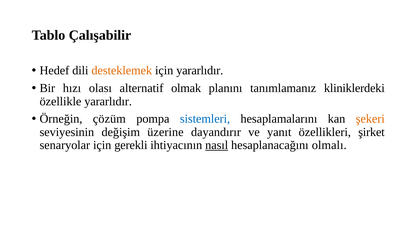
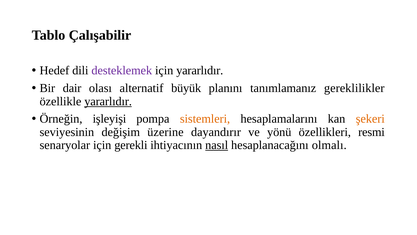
desteklemek colour: orange -> purple
hızı: hızı -> dair
olmak: olmak -> büyük
kliniklerdeki: kliniklerdeki -> gereklilikler
yararlıdır at (108, 101) underline: none -> present
çözüm: çözüm -> işleyişi
sistemleri colour: blue -> orange
yanıt: yanıt -> yönü
şirket: şirket -> resmi
